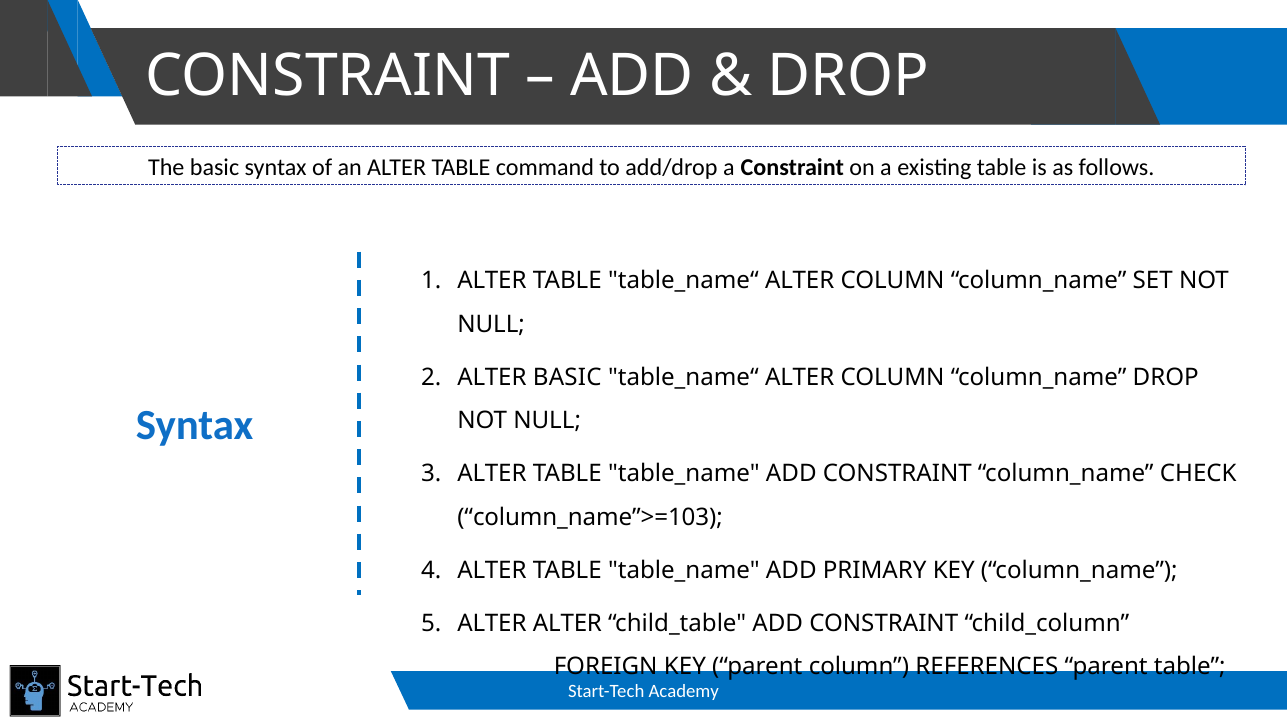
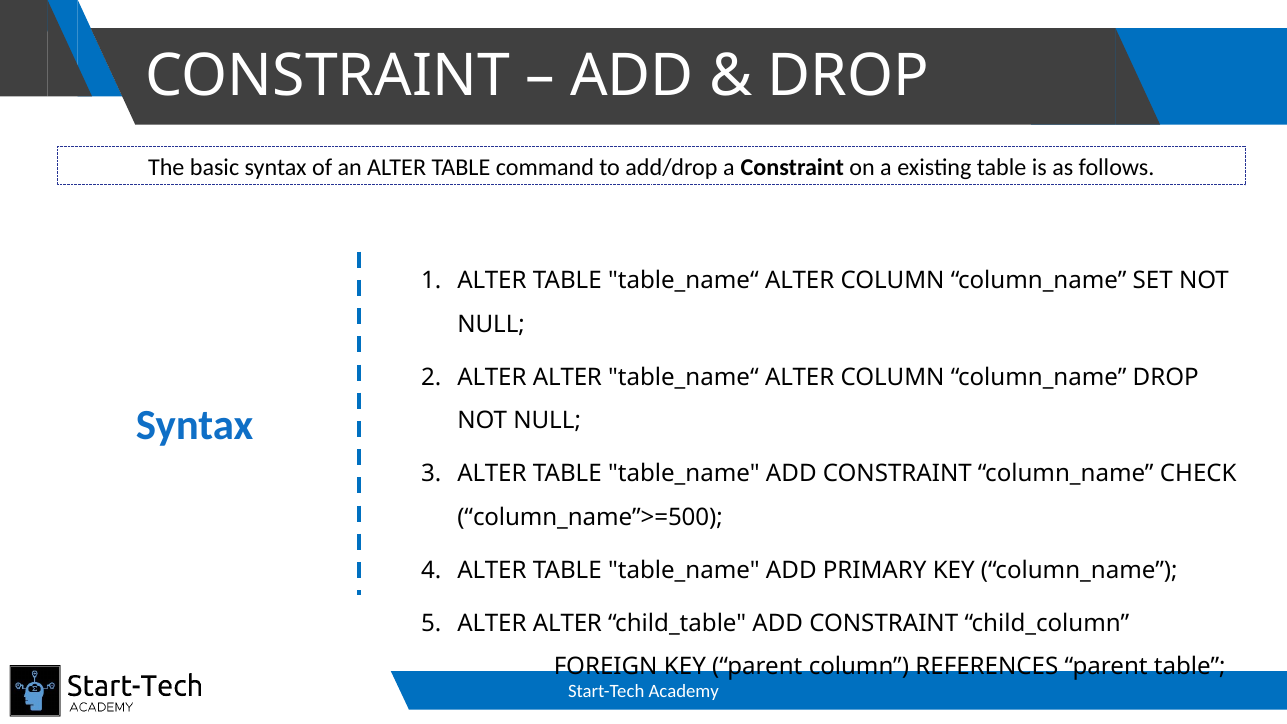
BASIC at (567, 377): BASIC -> ALTER
column_name”>=103: column_name”>=103 -> column_name”>=500
